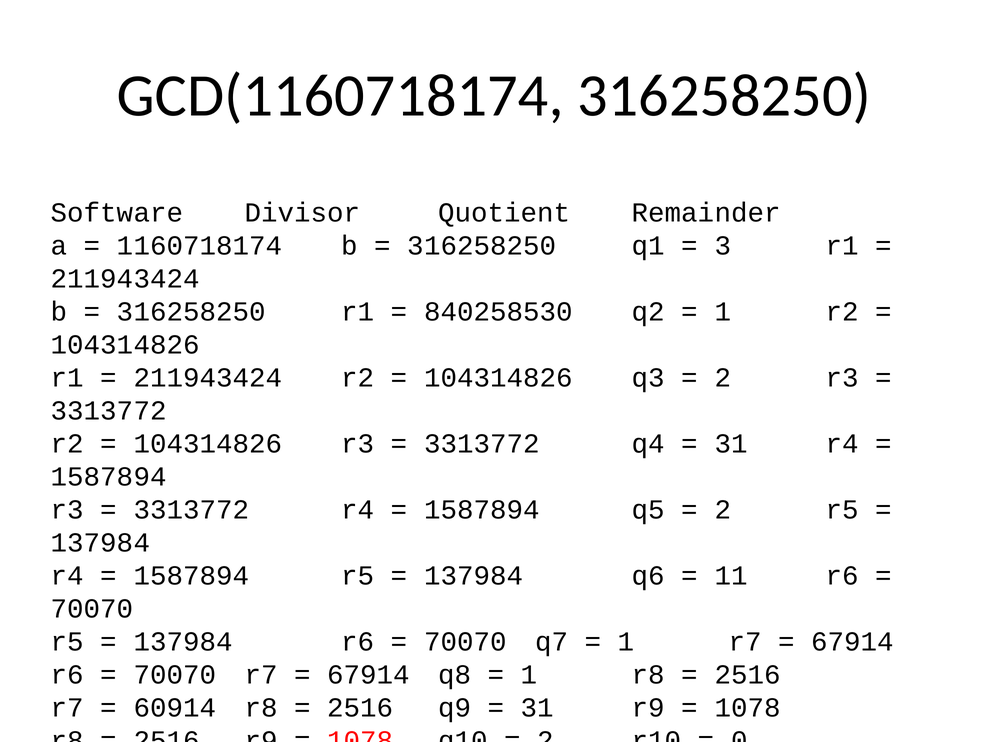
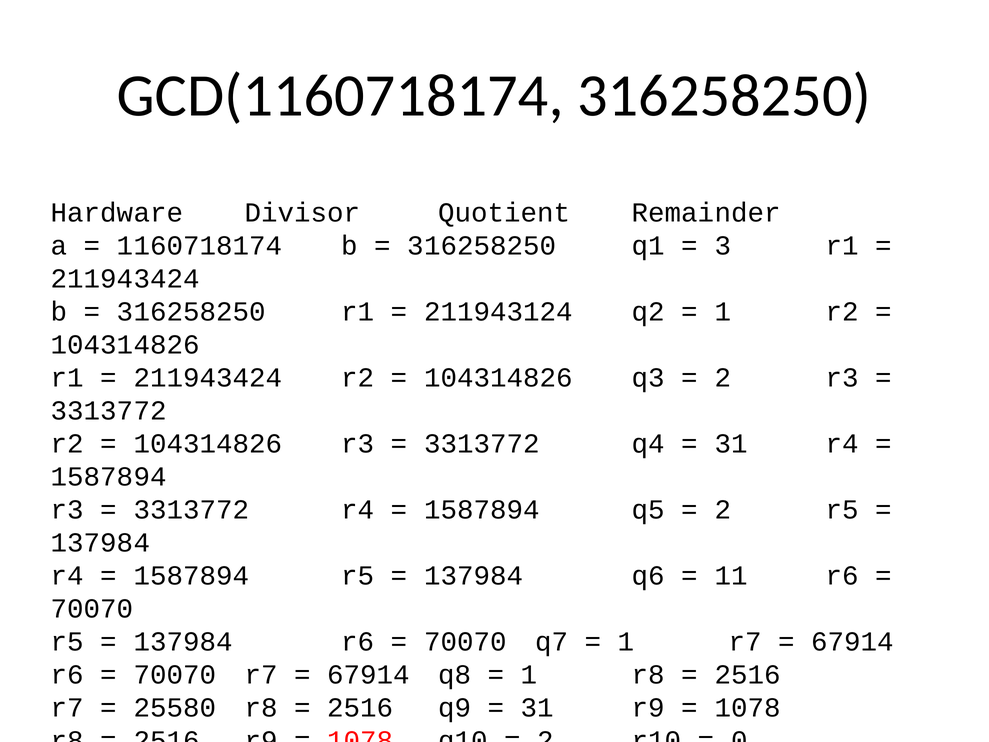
Software: Software -> Hardware
840258530: 840258530 -> 211943124
60914: 60914 -> 25580
